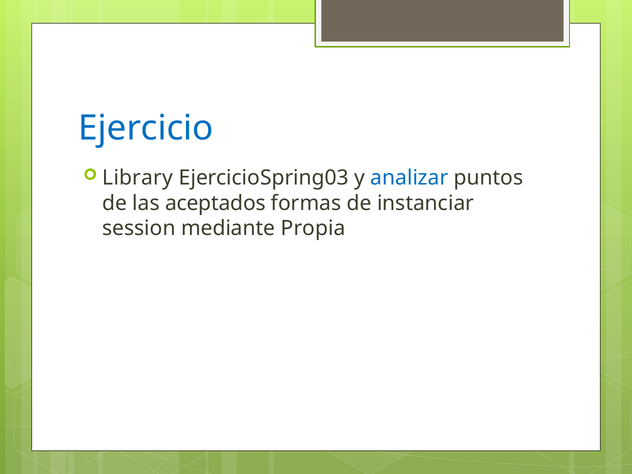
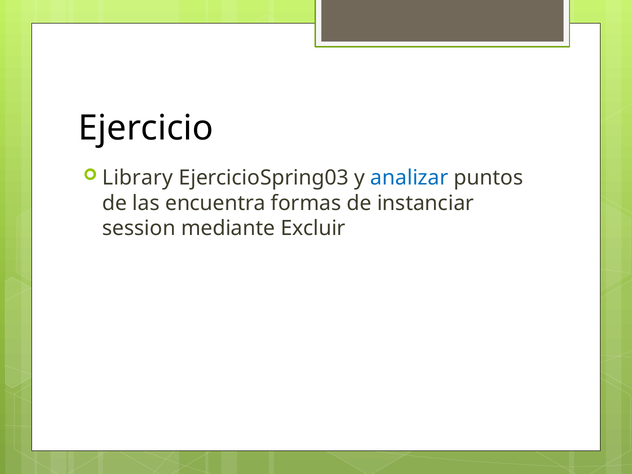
Ejercicio colour: blue -> black
aceptados: aceptados -> encuentra
Propia: Propia -> Excluir
